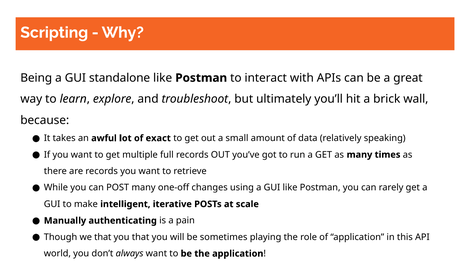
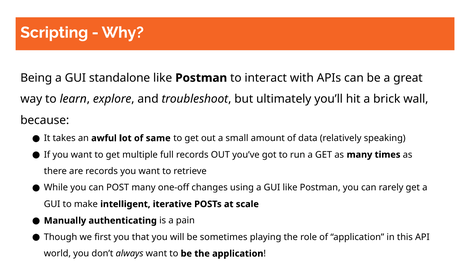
exact: exact -> same
we that: that -> first
